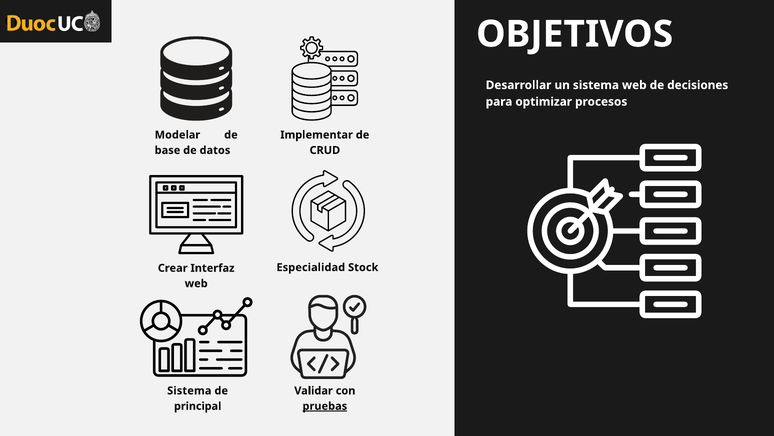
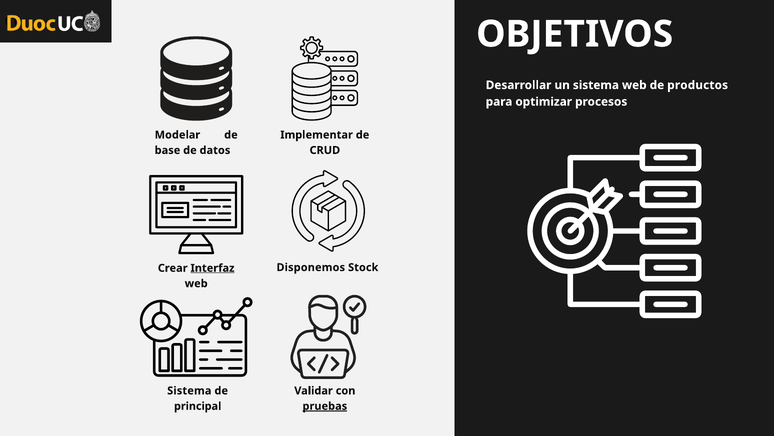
decisiones: decisiones -> productos
Especialidad: Especialidad -> Disponemos
Interfaz underline: none -> present
